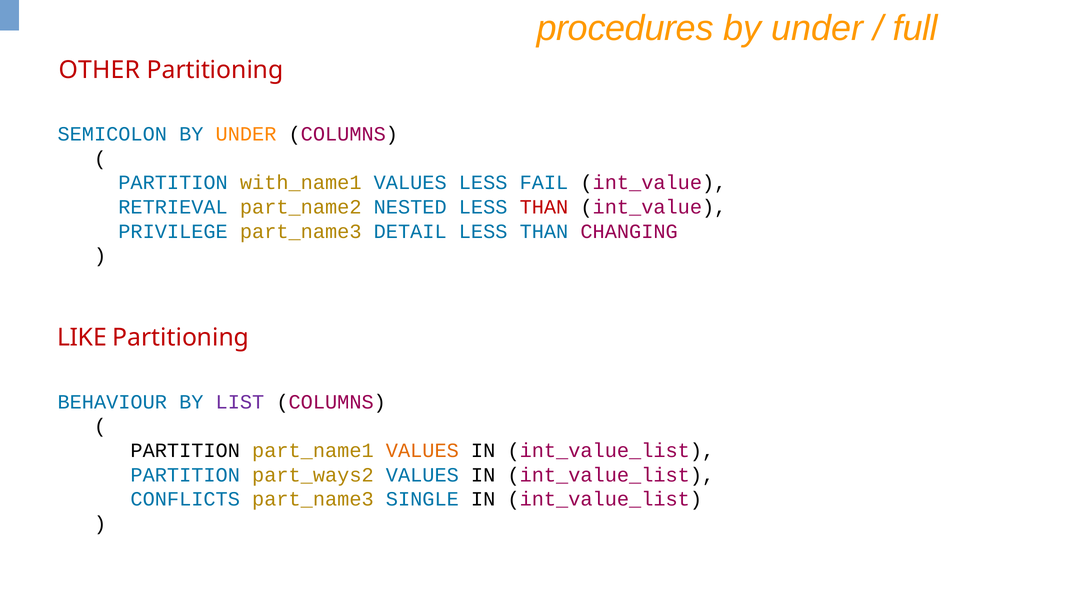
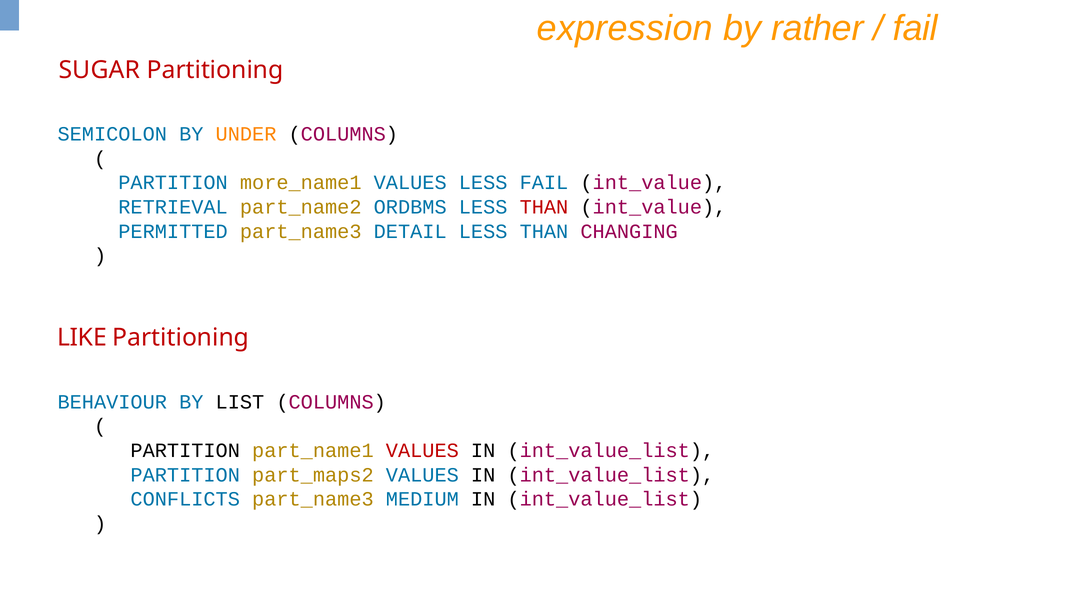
procedures: procedures -> expression
under at (817, 28): under -> rather
full at (915, 28): full -> fail
OTHER: OTHER -> SUGAR
with_name1: with_name1 -> more_name1
NESTED: NESTED -> ORDBMS
PRIVILEGE: PRIVILEGE -> PERMITTED
LIST colour: purple -> black
VALUES at (422, 451) colour: orange -> red
part_ways2: part_ways2 -> part_maps2
SINGLE: SINGLE -> MEDIUM
